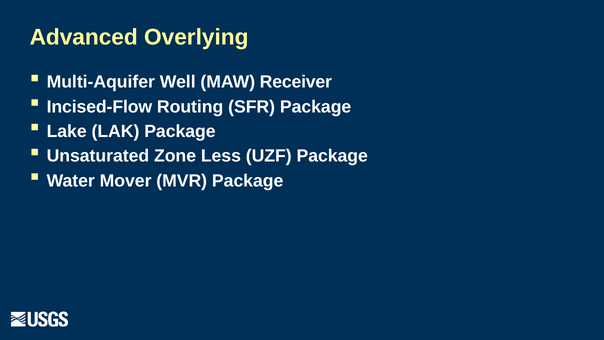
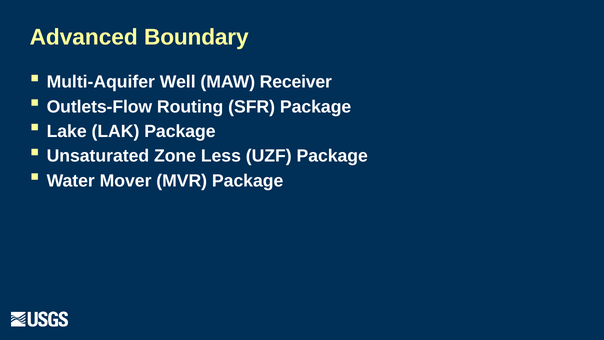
Overlying: Overlying -> Boundary
Incised-Flow: Incised-Flow -> Outlets-Flow
